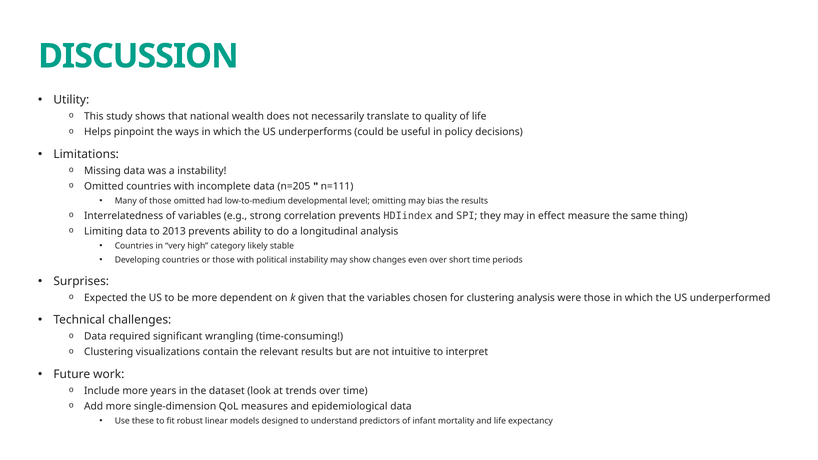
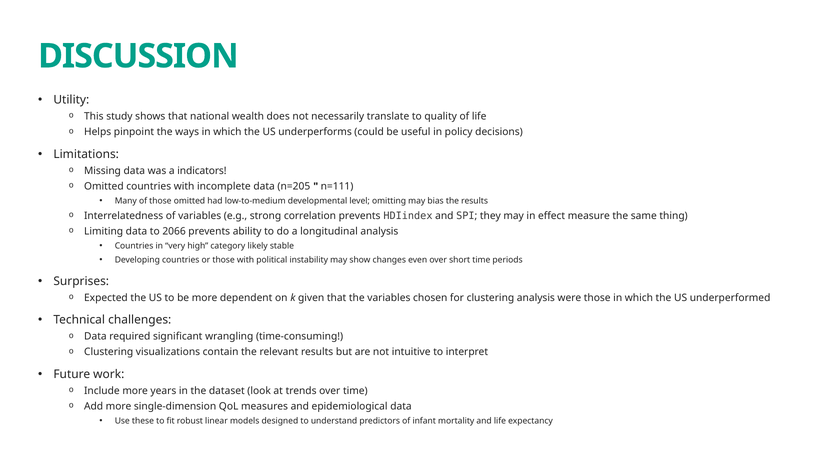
a instability: instability -> indicators
2013: 2013 -> 2066
